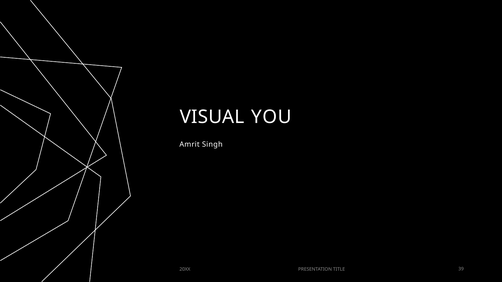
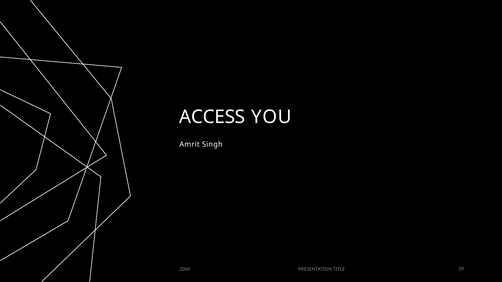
VISUAL: VISUAL -> ACCESS
